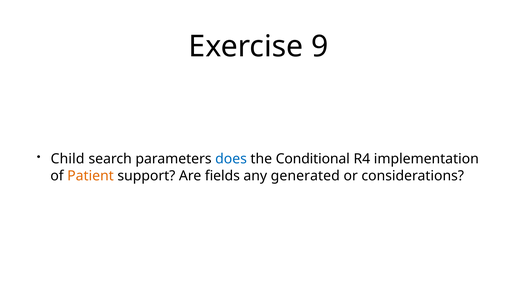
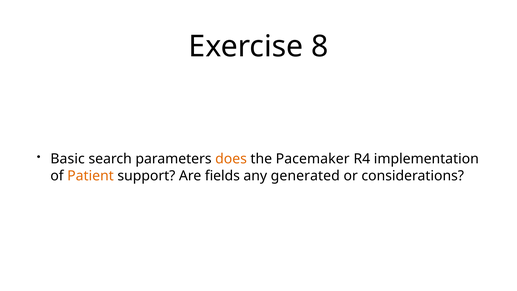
9: 9 -> 8
Child: Child -> Basic
does colour: blue -> orange
Conditional: Conditional -> Pacemaker
